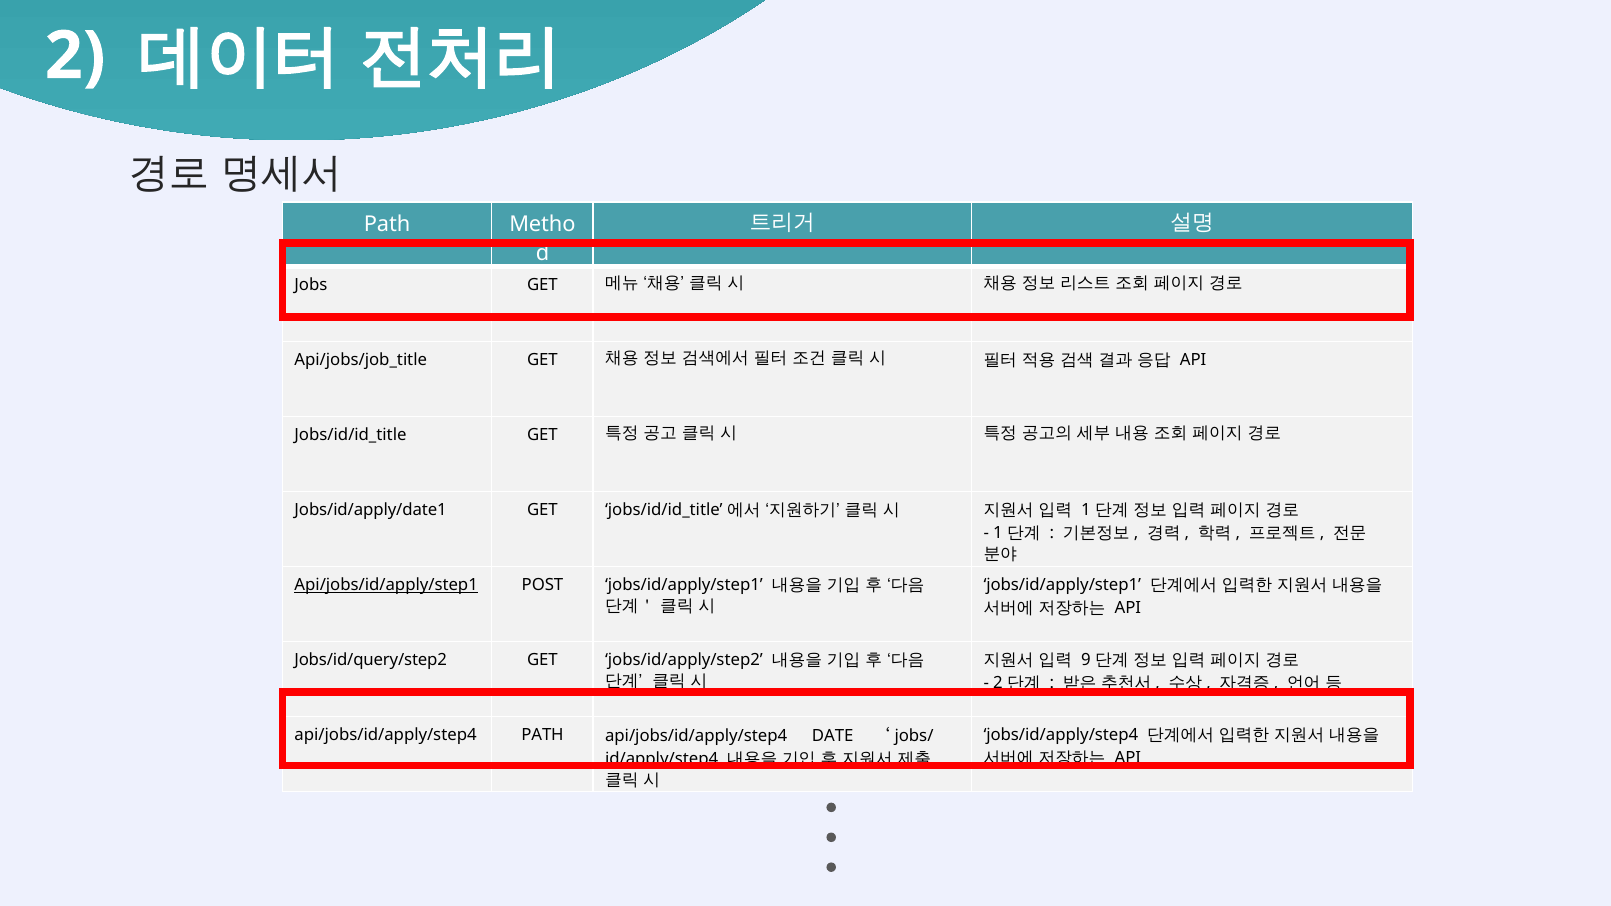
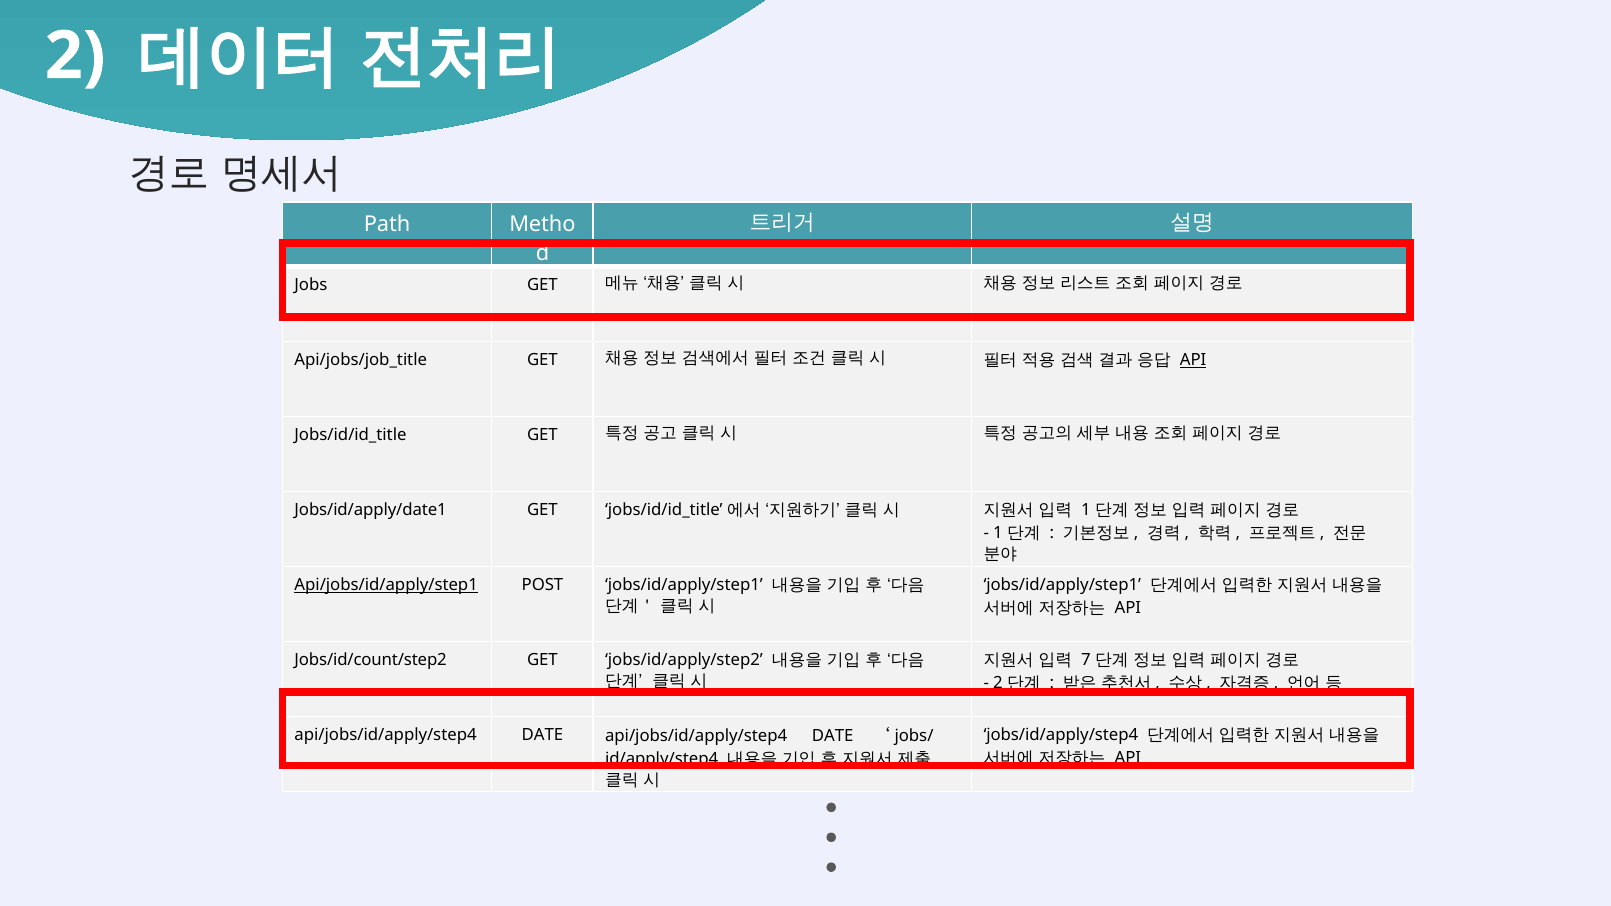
API at (1193, 360) underline: none -> present
9: 9 -> 7
Jobs/id/query/step2: Jobs/id/query/step2 -> Jobs/id/count/step2
api/jobs/id/apply/step4 PATH: PATH -> DATE
